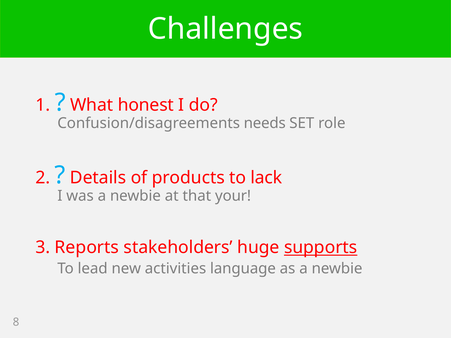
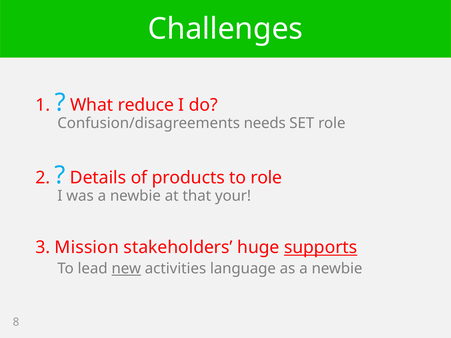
honest: honest -> reduce
to lack: lack -> role
Reports: Reports -> Mission
new underline: none -> present
